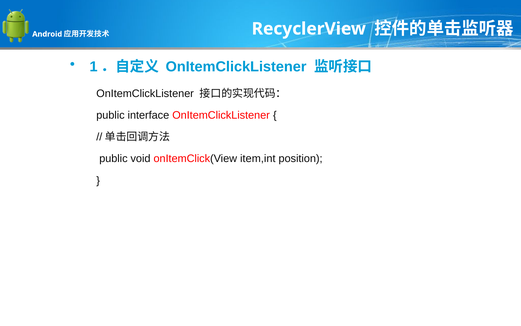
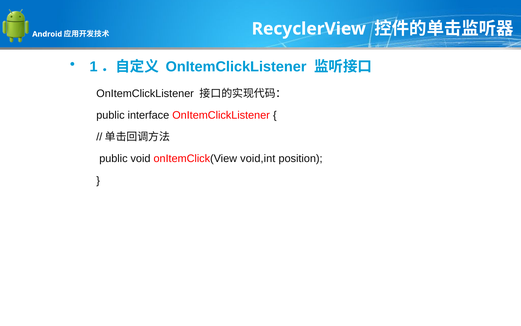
item,int: item,int -> void,int
